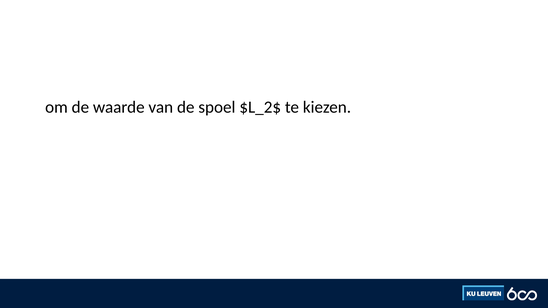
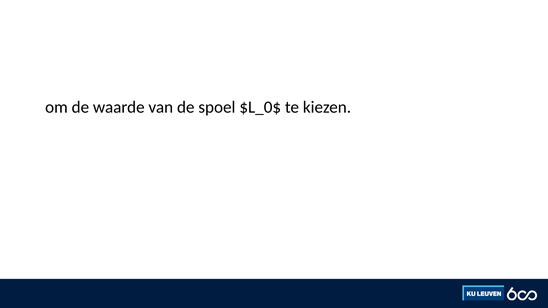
$L_2$: $L_2$ -> $L_0$
